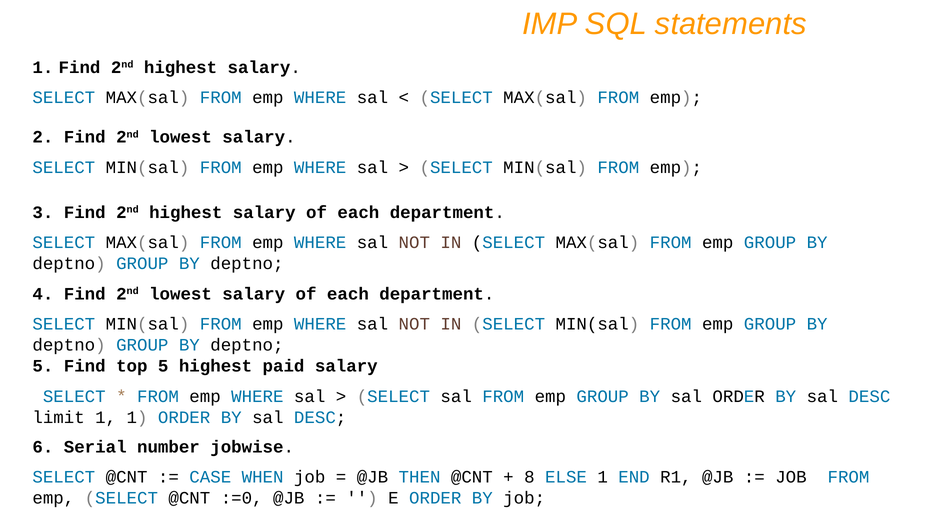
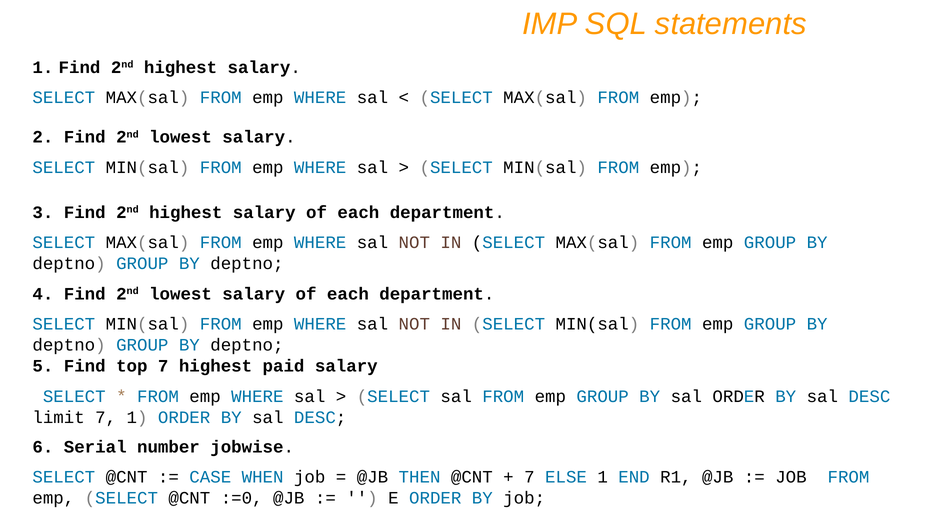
top 5: 5 -> 7
limit 1: 1 -> 7
8 at (529, 477): 8 -> 7
